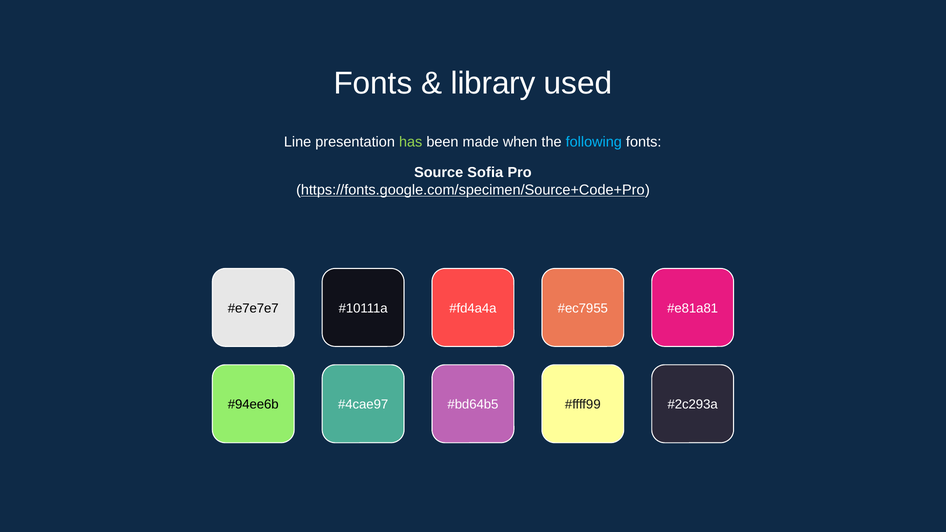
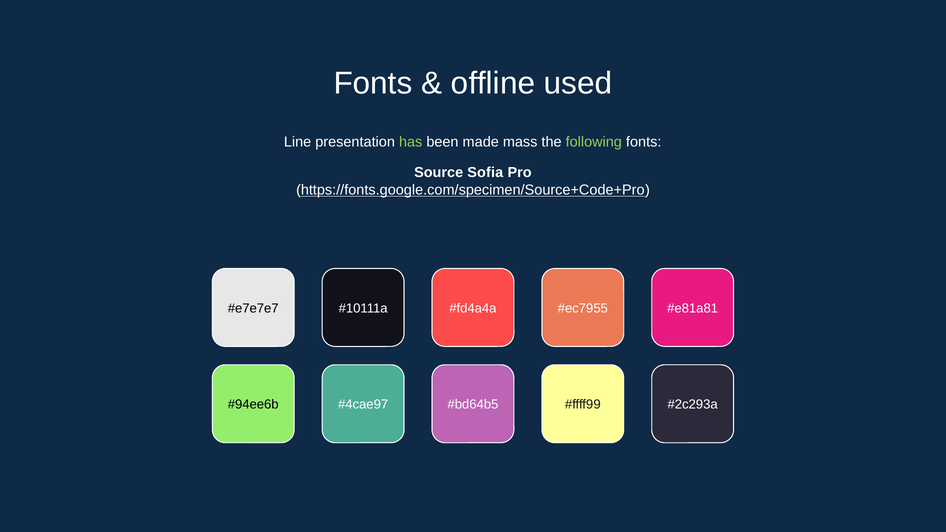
library: library -> offline
when: when -> mass
following colour: light blue -> light green
